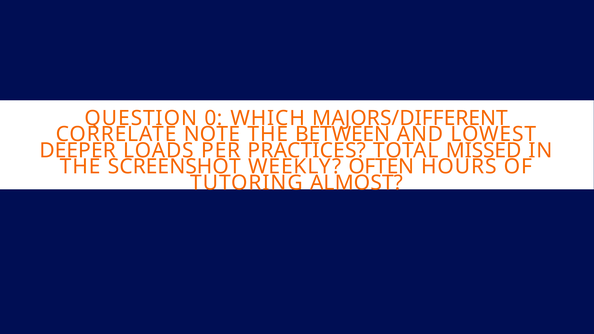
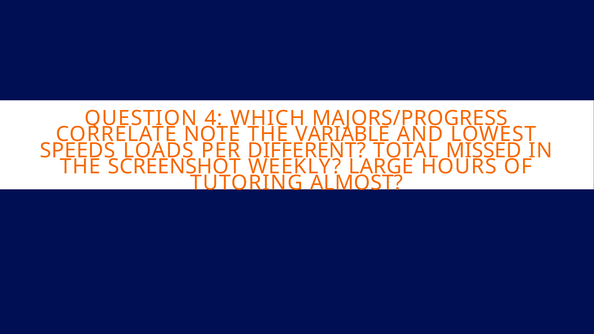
0: 0 -> 4
MAJORS/DIFFERENT: MAJORS/DIFFERENT -> MAJORS/PROGRESS
BETWEEN: BETWEEN -> VARIABLE
DEEPER: DEEPER -> SPEEDS
PRACTICES: PRACTICES -> DIFFERENT
OFTEN: OFTEN -> LARGE
